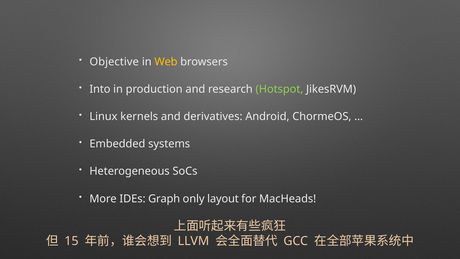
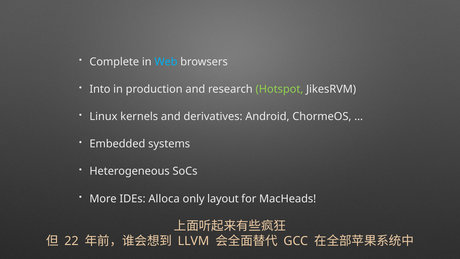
Objective: Objective -> Complete
Web colour: yellow -> light blue
Graph: Graph -> Alloca
15: 15 -> 22
